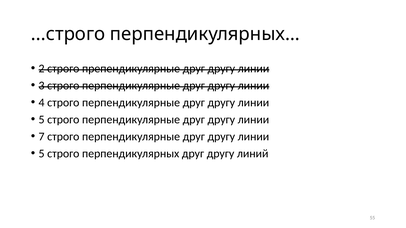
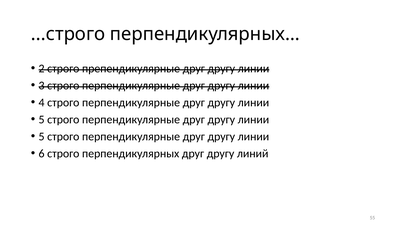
7 at (42, 137): 7 -> 5
5 at (42, 154): 5 -> 6
